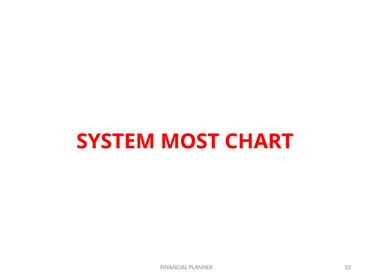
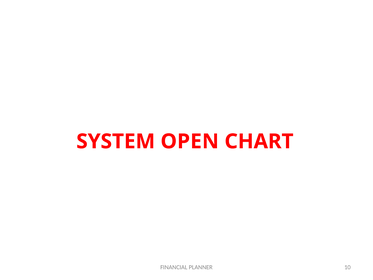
MOST: MOST -> OPEN
